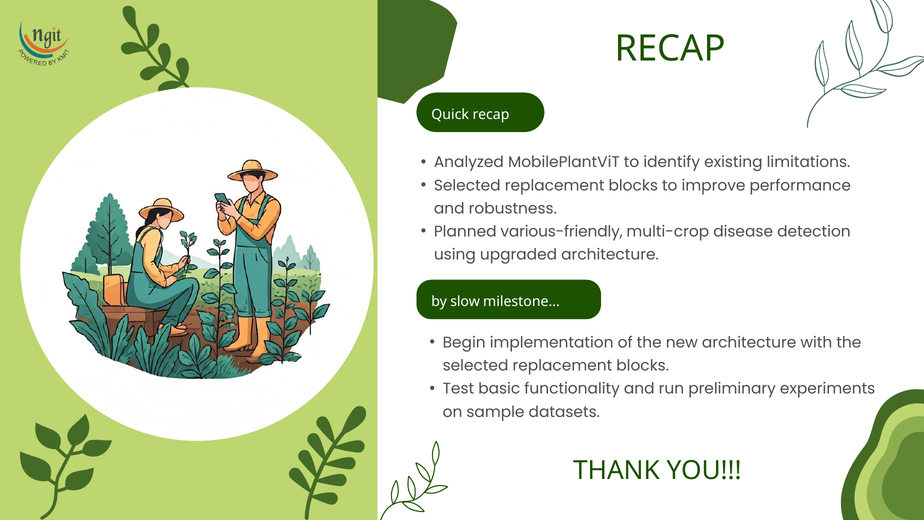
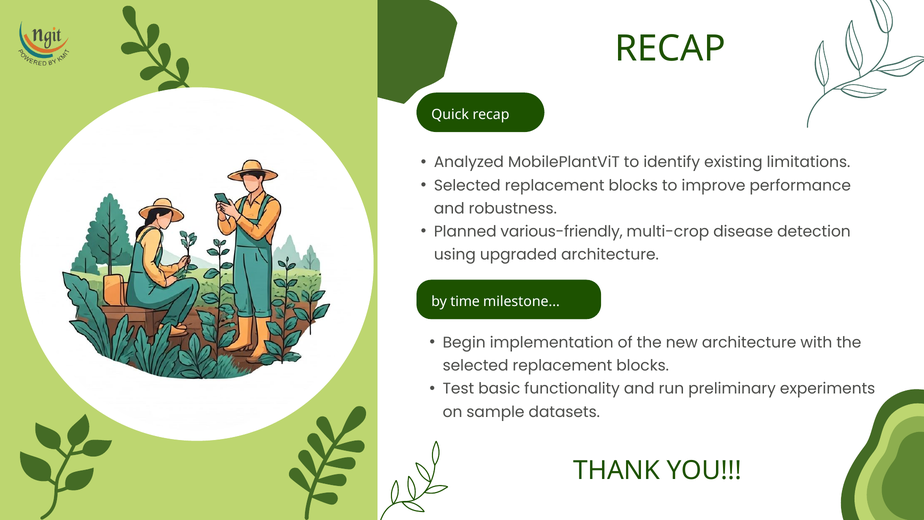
slow: slow -> time
